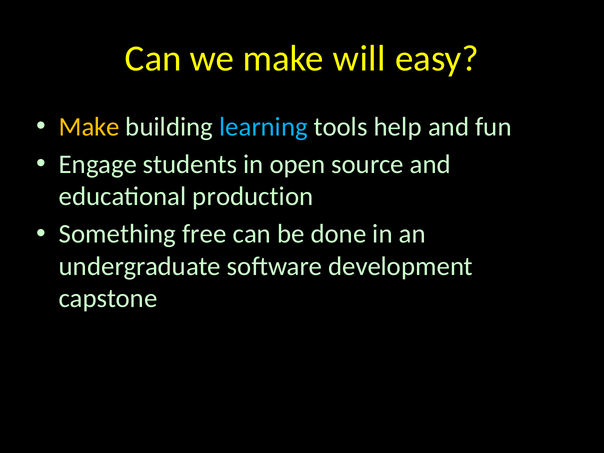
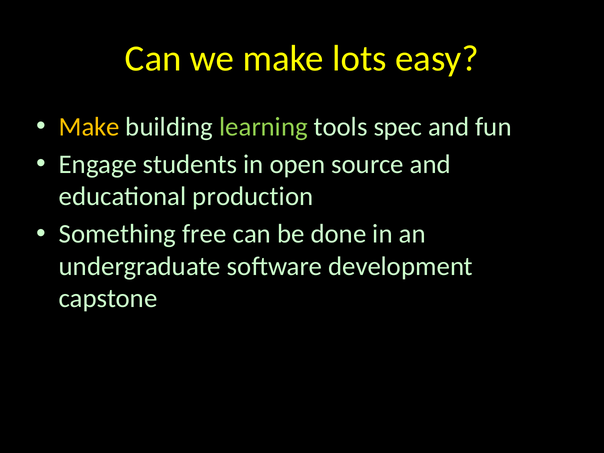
will: will -> lots
learning colour: light blue -> light green
help: help -> spec
